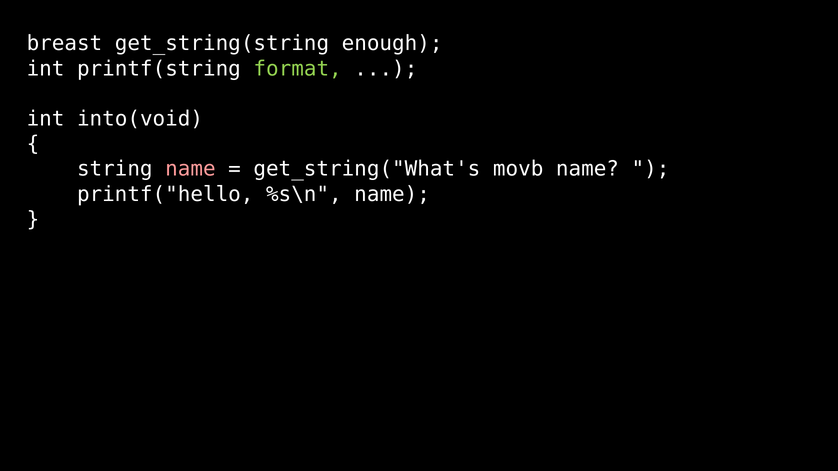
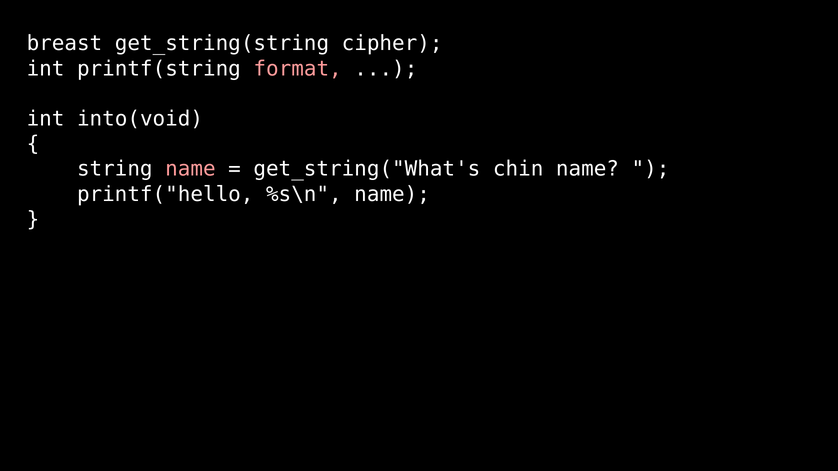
enough: enough -> cipher
format colour: light green -> pink
movb: movb -> chin
